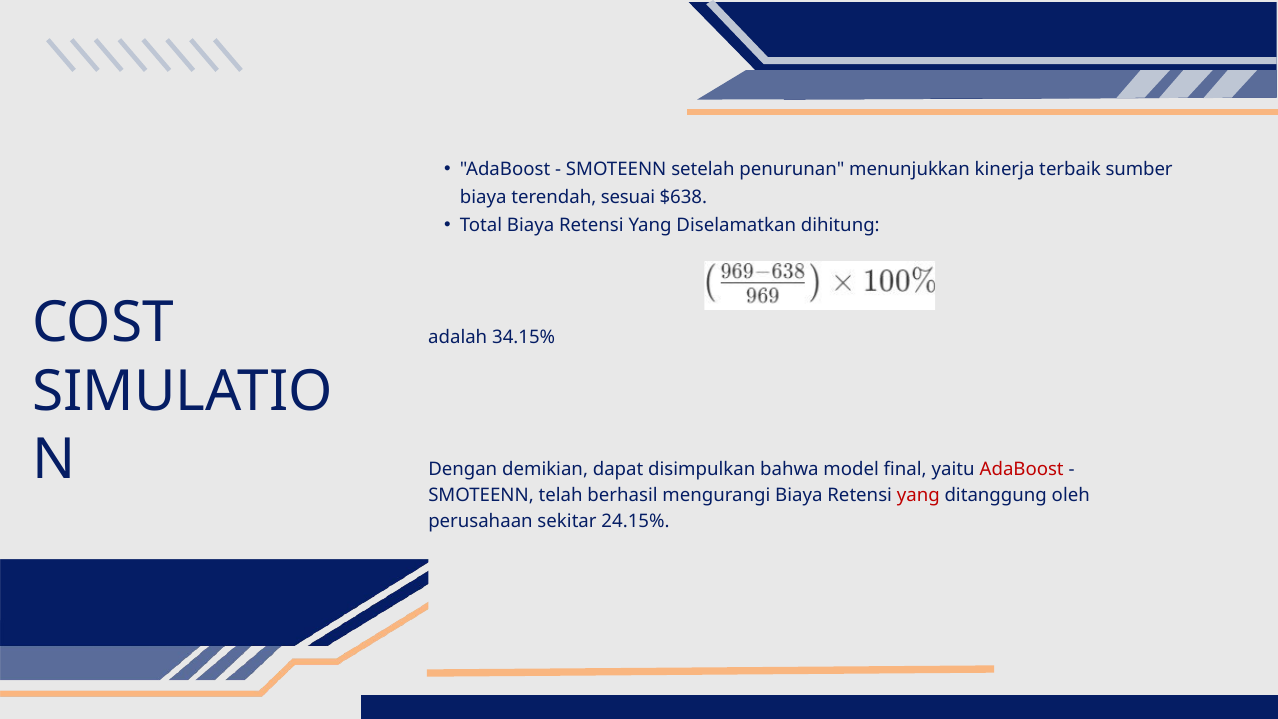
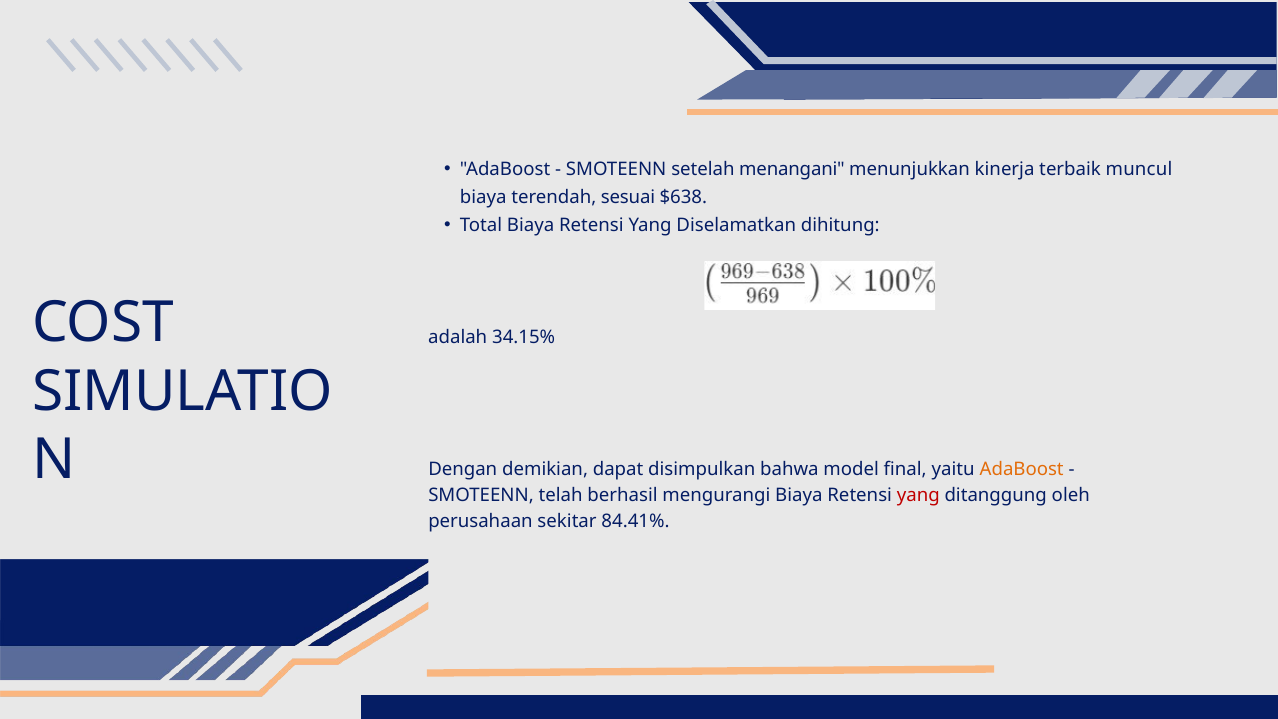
penurunan: penurunan -> menangani
sumber: sumber -> muncul
AdaBoost at (1022, 469) colour: red -> orange
24.15%: 24.15% -> 84.41%
